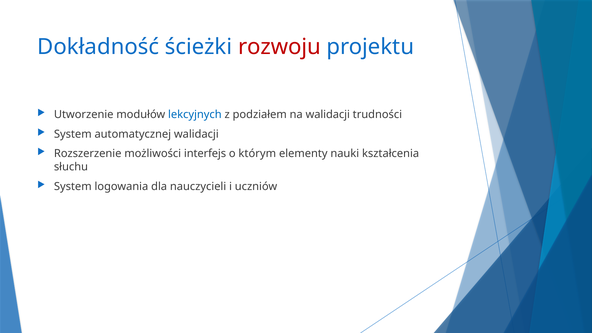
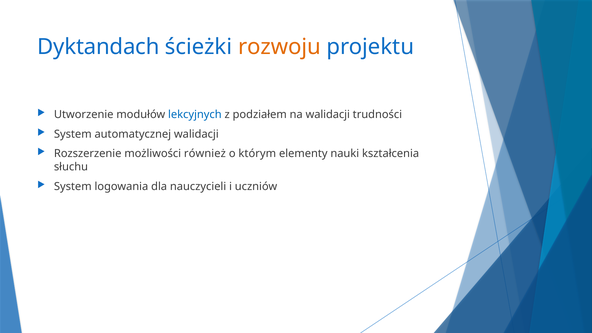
Dokładność: Dokładność -> Dyktandach
rozwoju colour: red -> orange
interfejs: interfejs -> również
